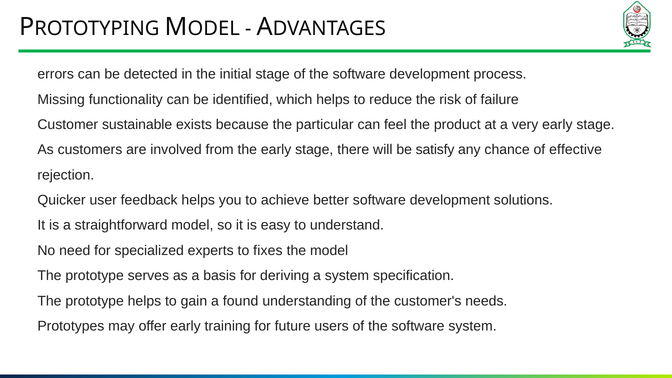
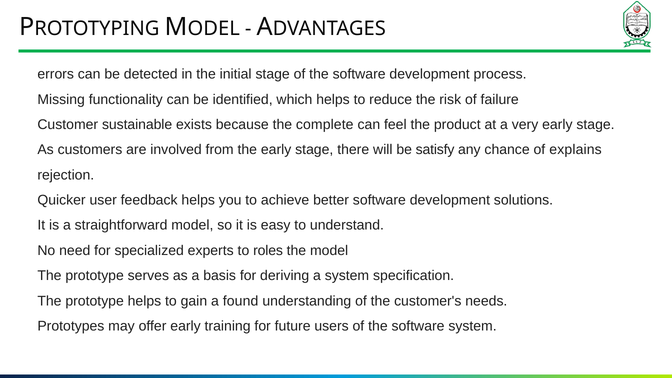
particular: particular -> complete
effective: effective -> explains
fixes: fixes -> roles
